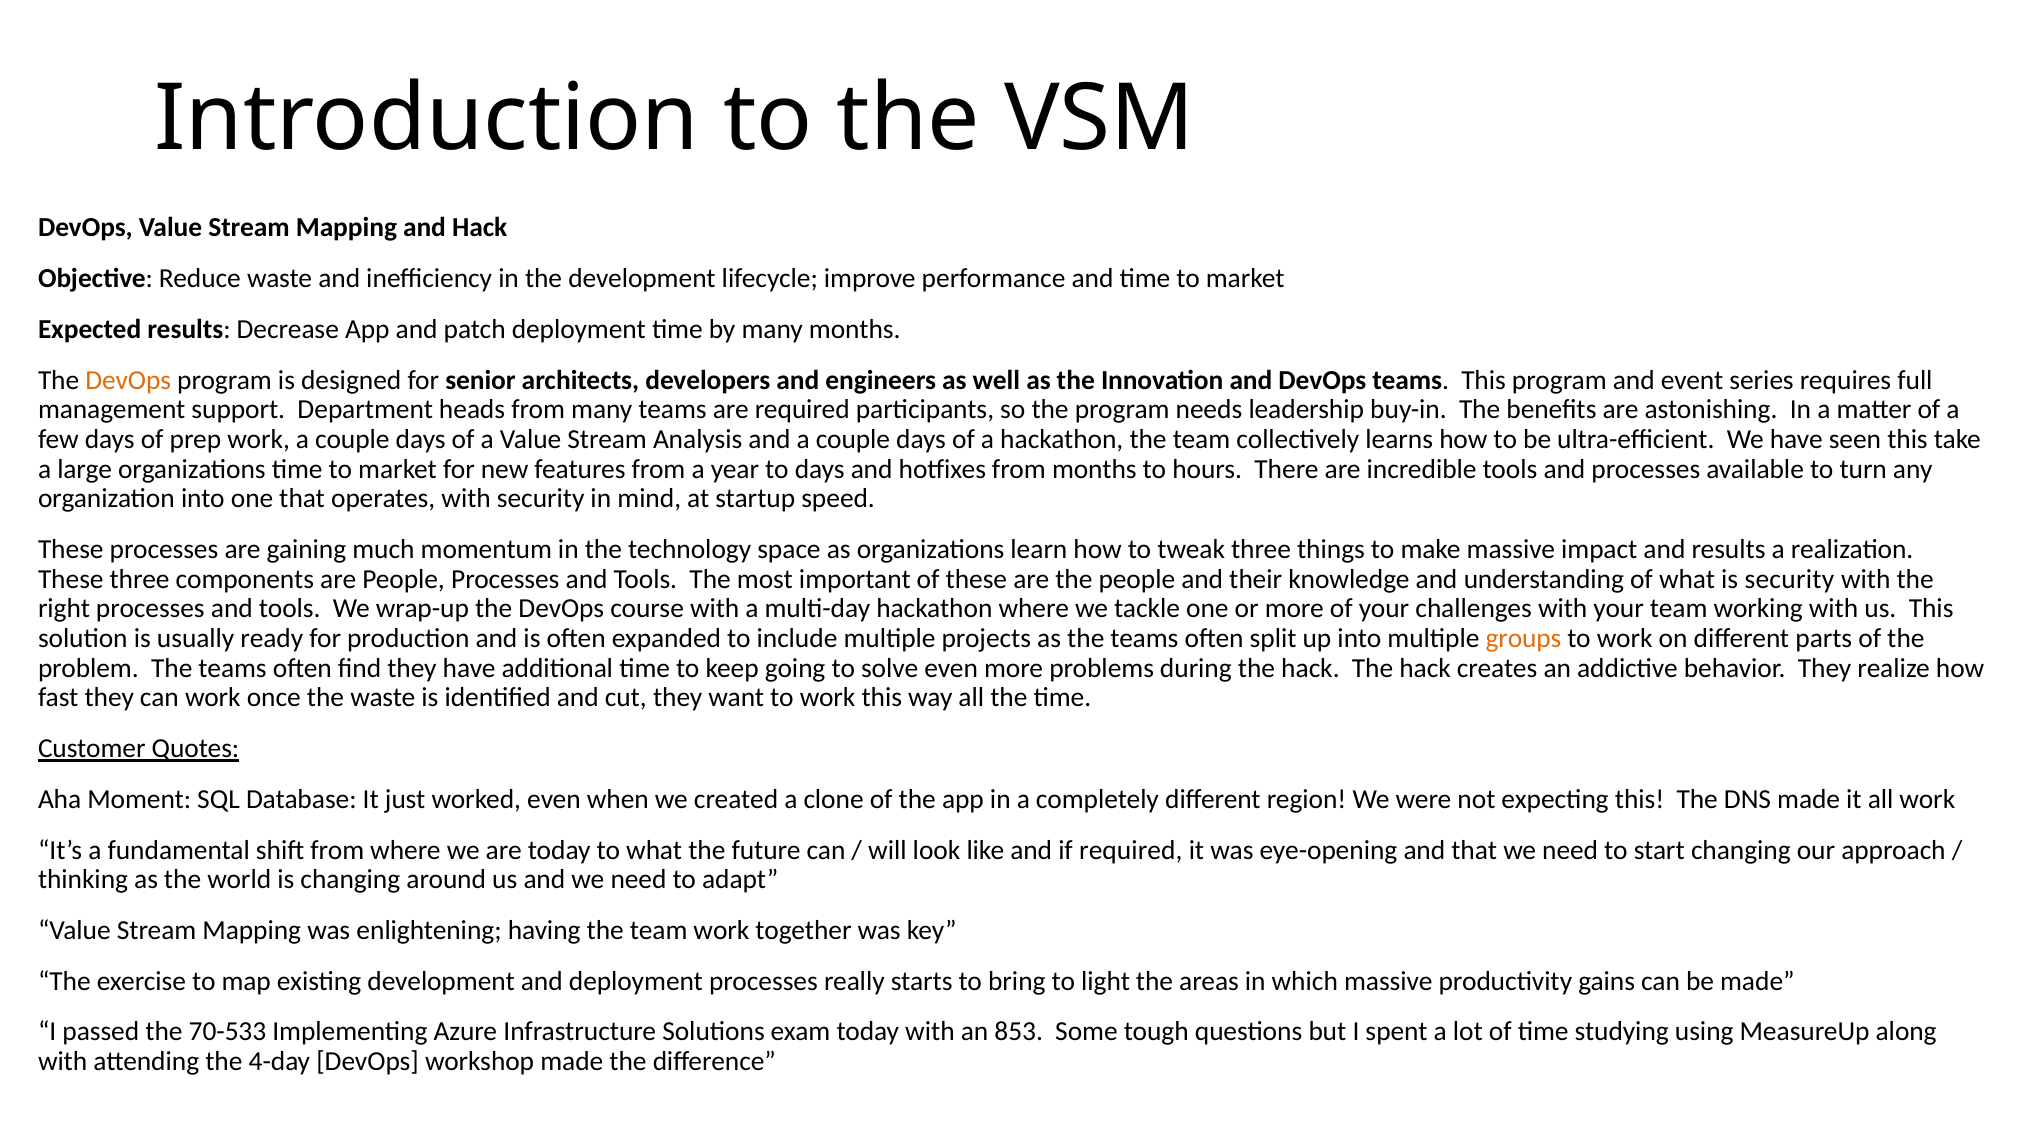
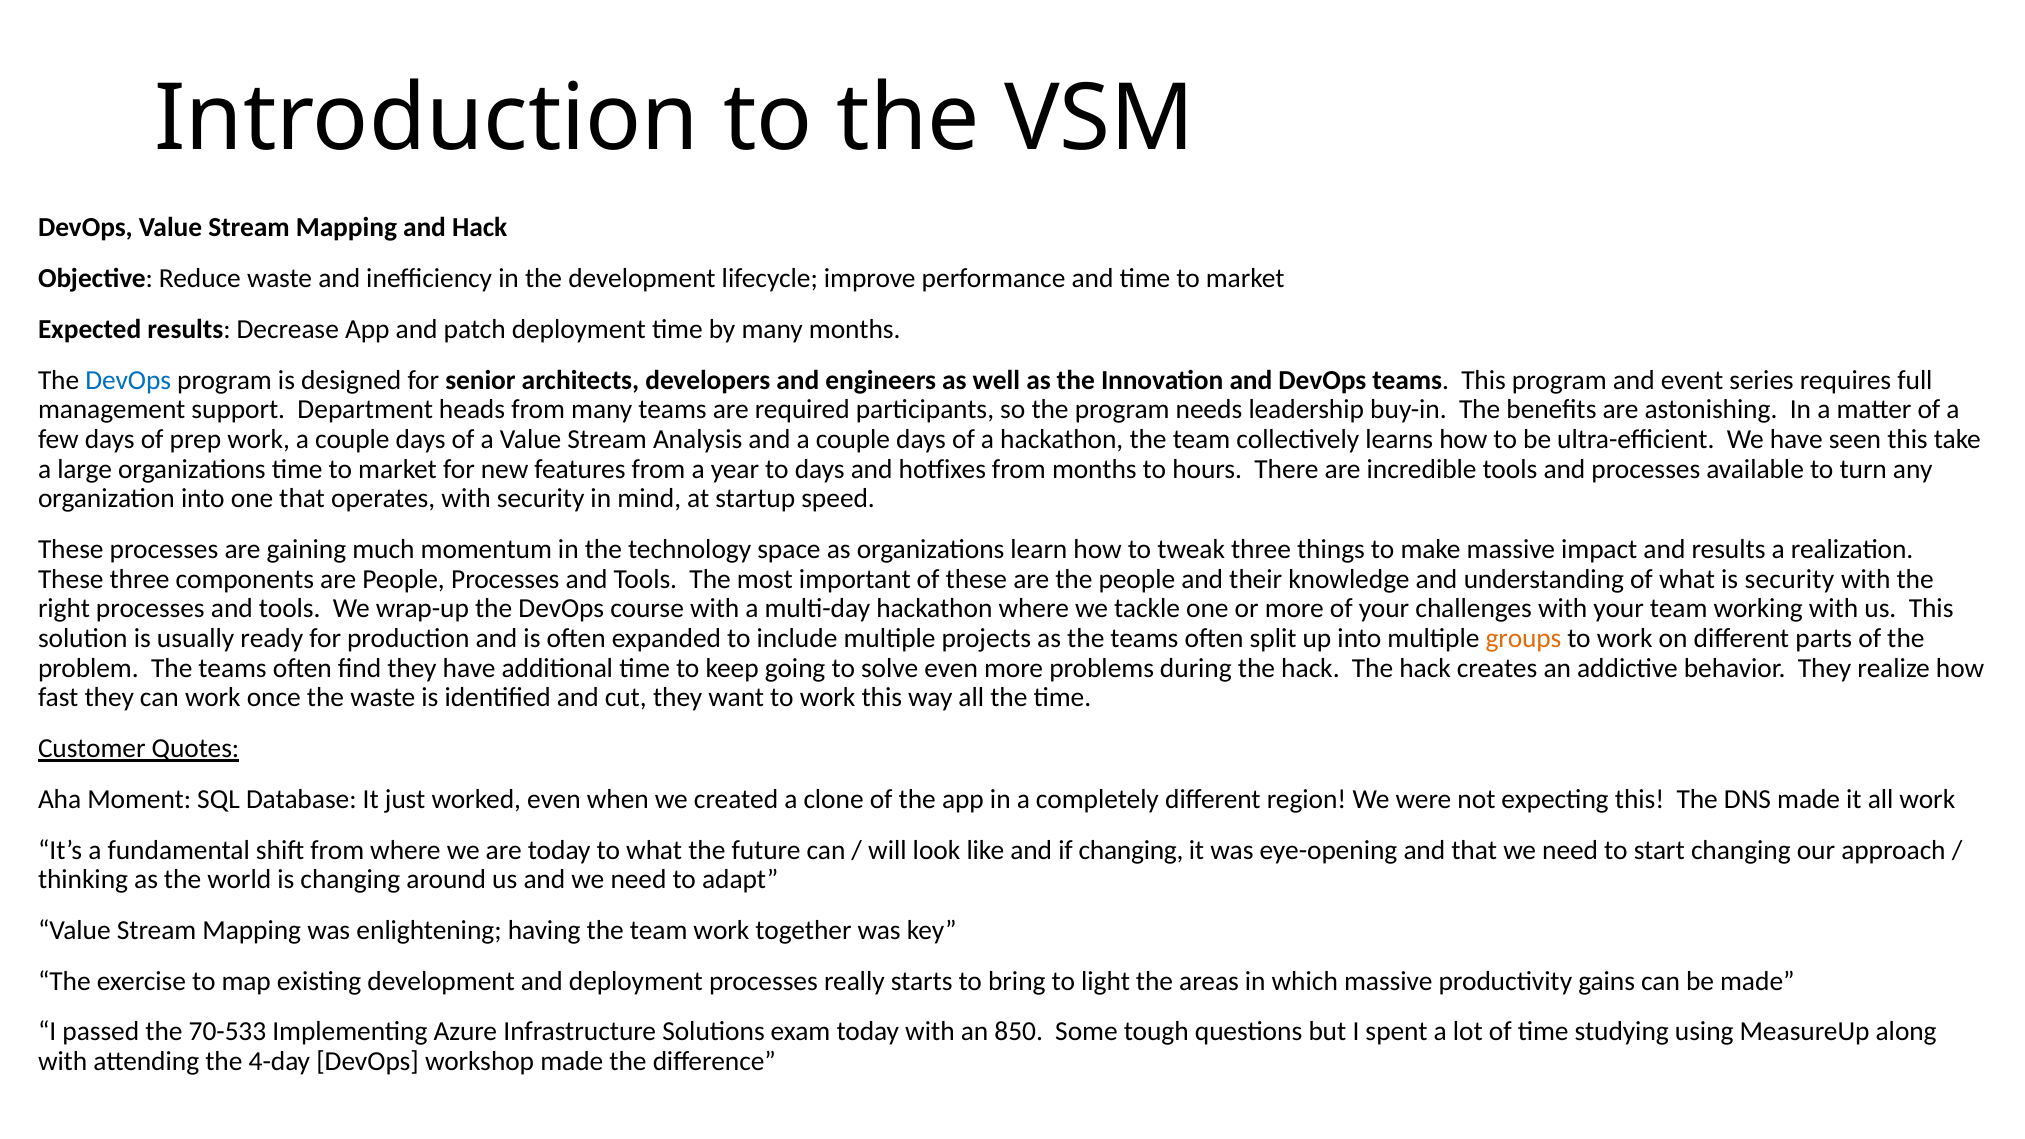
DevOps at (128, 380) colour: orange -> blue
if required: required -> changing
853: 853 -> 850
